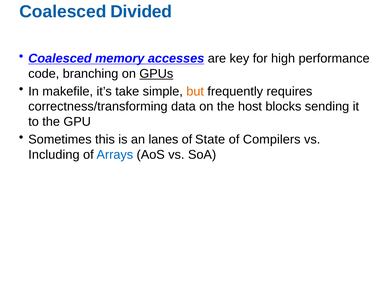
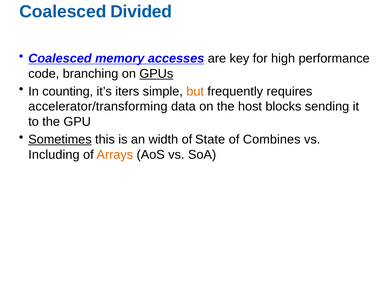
makefile: makefile -> counting
take: take -> iters
correctness/transforming: correctness/transforming -> accelerator/transforming
Sometimes underline: none -> present
lanes: lanes -> width
Compilers: Compilers -> Combines
Arrays colour: blue -> orange
